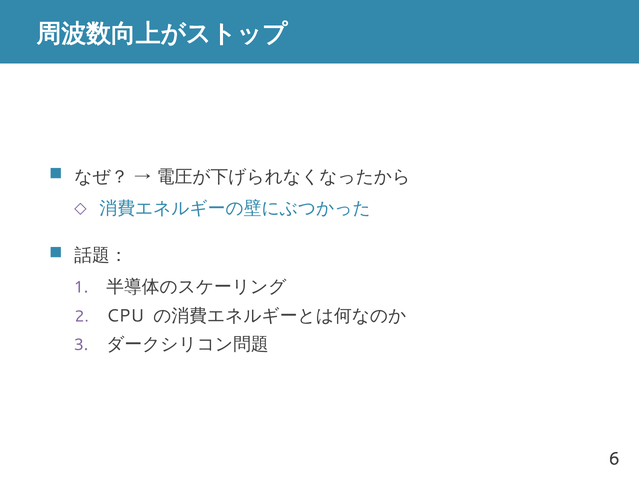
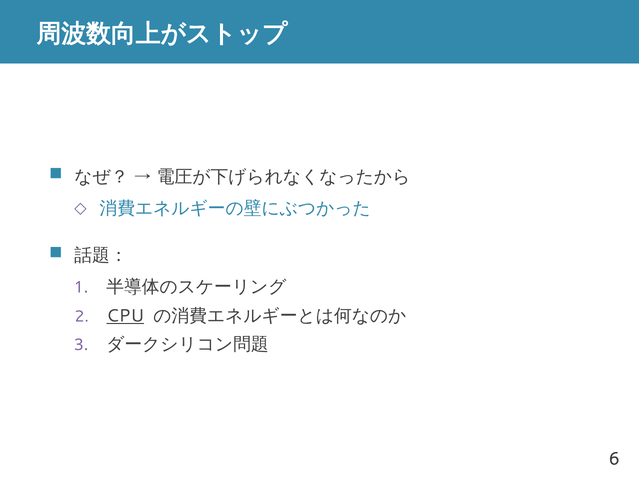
CPU underline: none -> present
